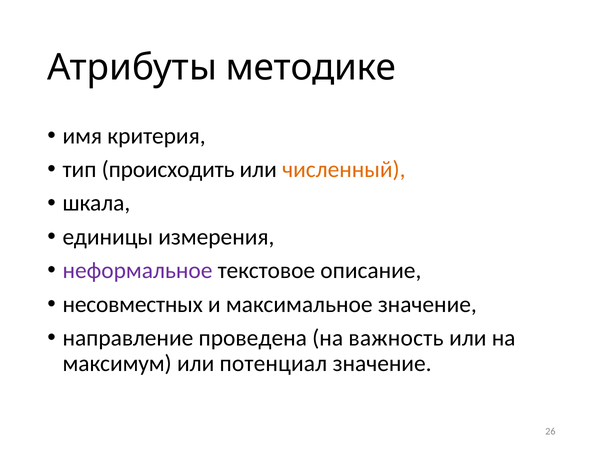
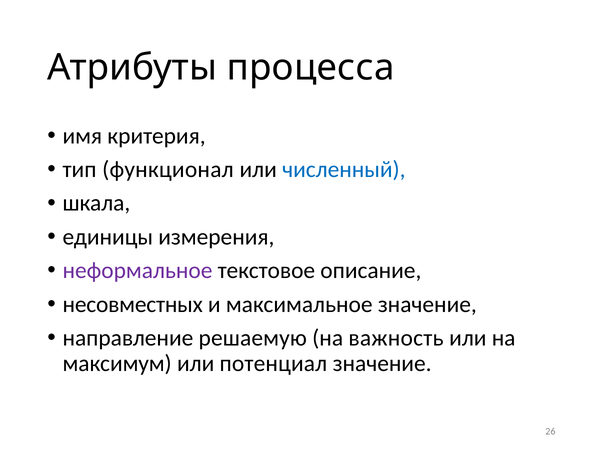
методике: методике -> процесса
происходить: происходить -> функционал
численный colour: orange -> blue
проведена: проведена -> решаемую
